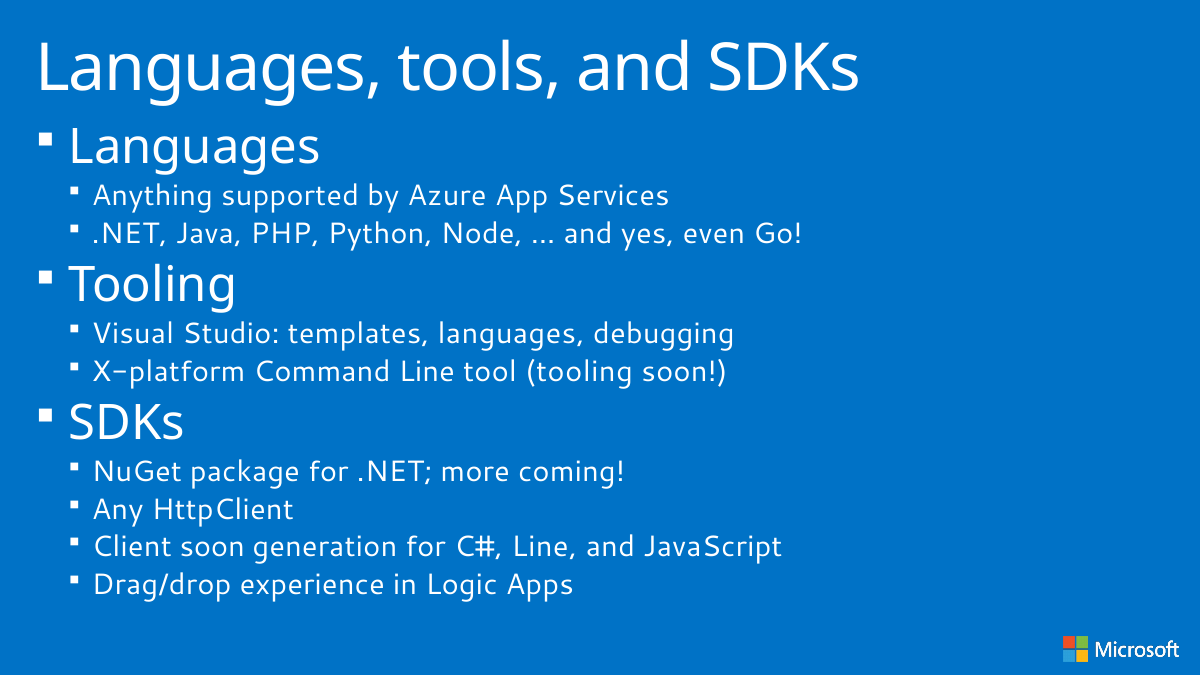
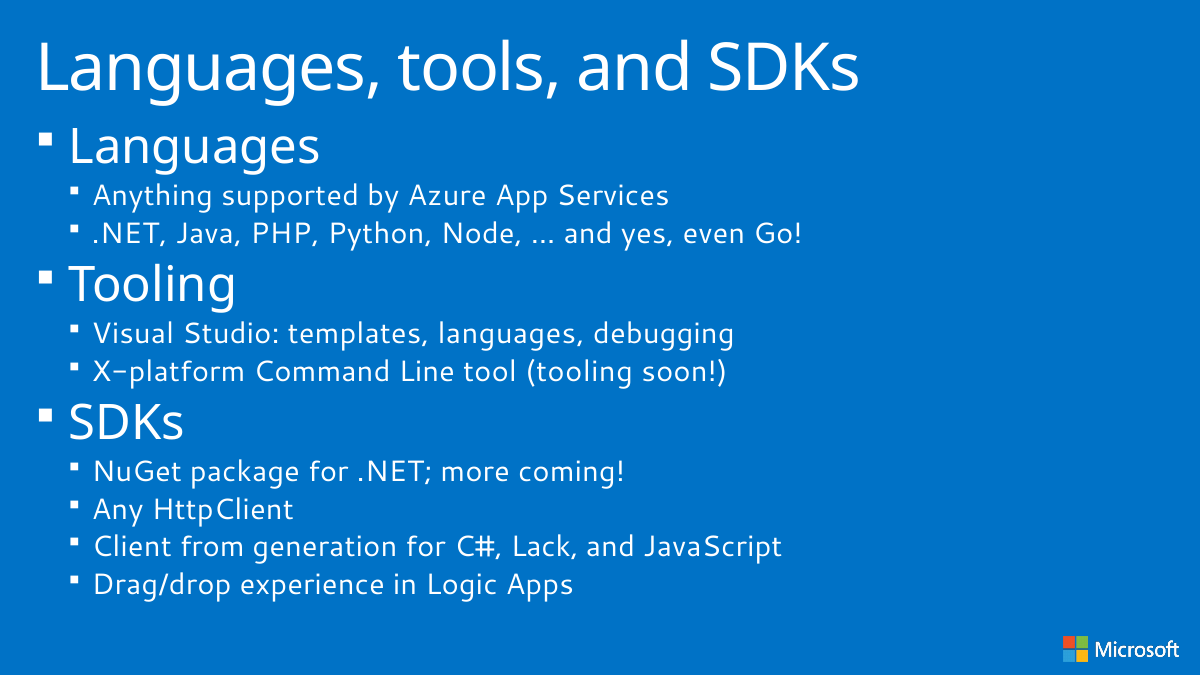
Client soon: soon -> from
Line at (544, 547): Line -> Lack
